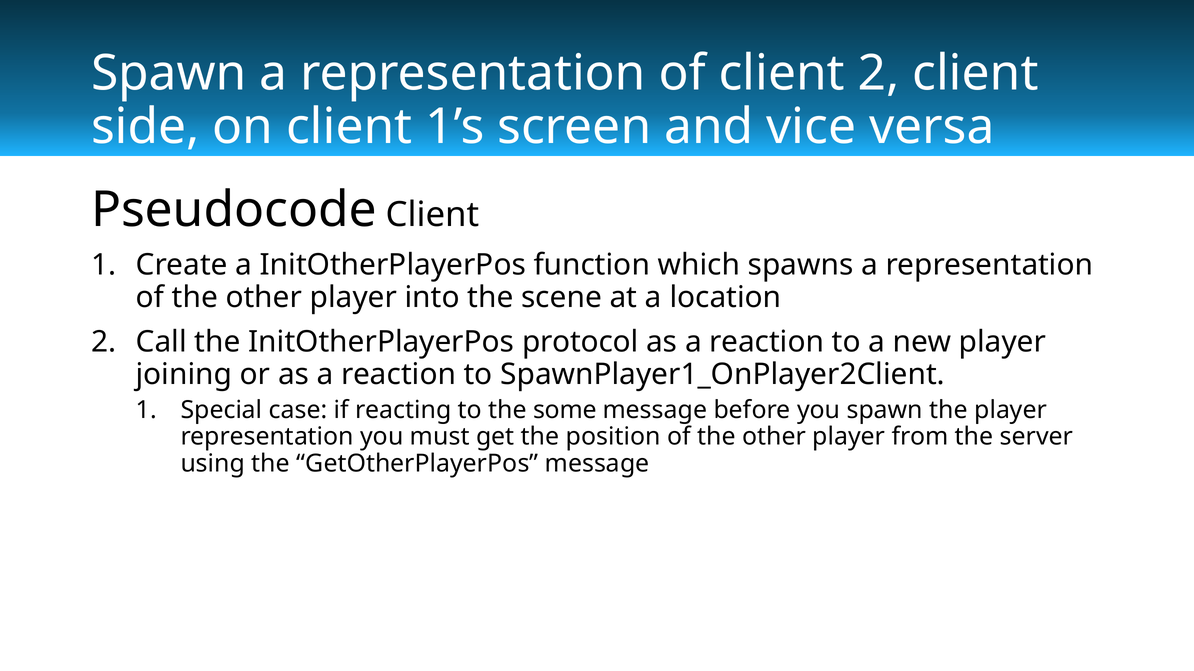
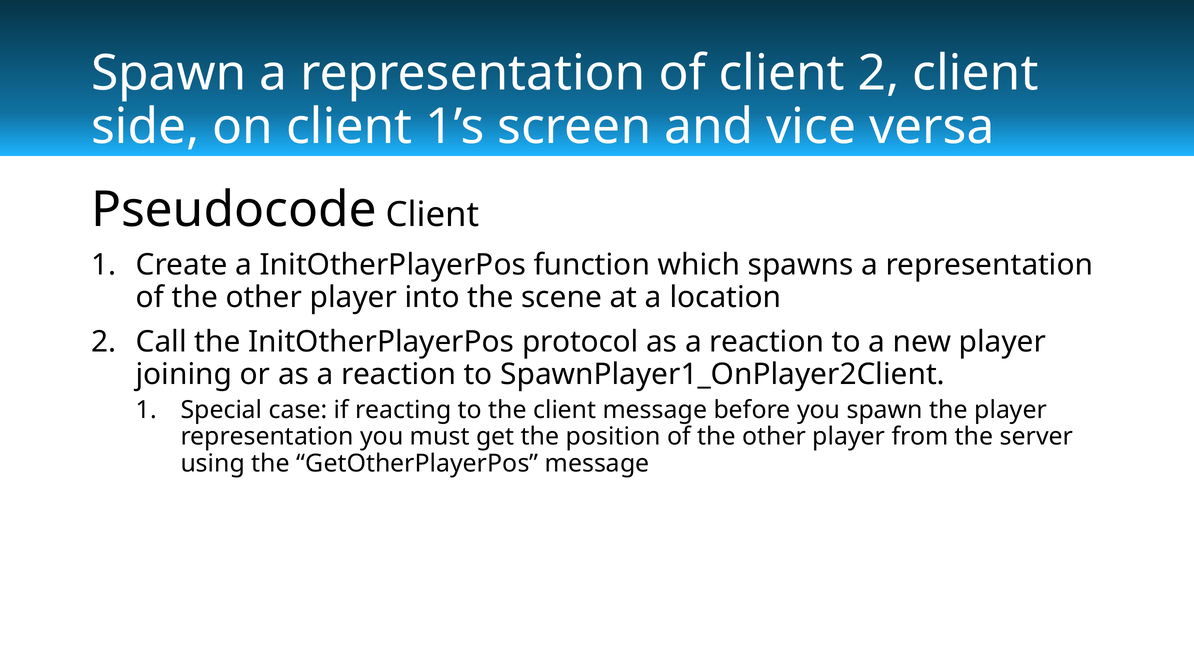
the some: some -> client
